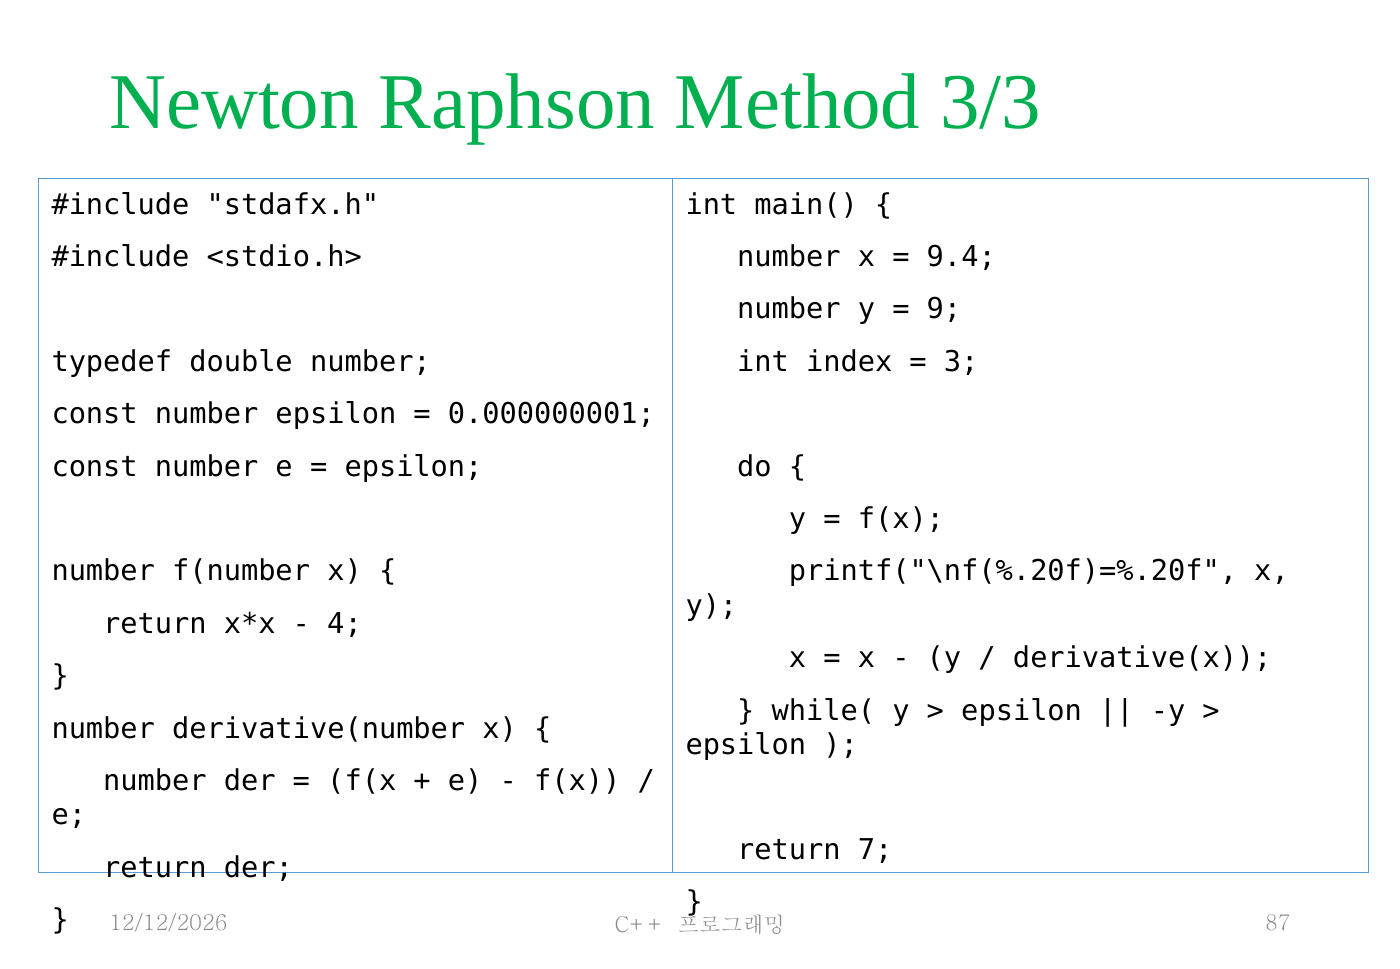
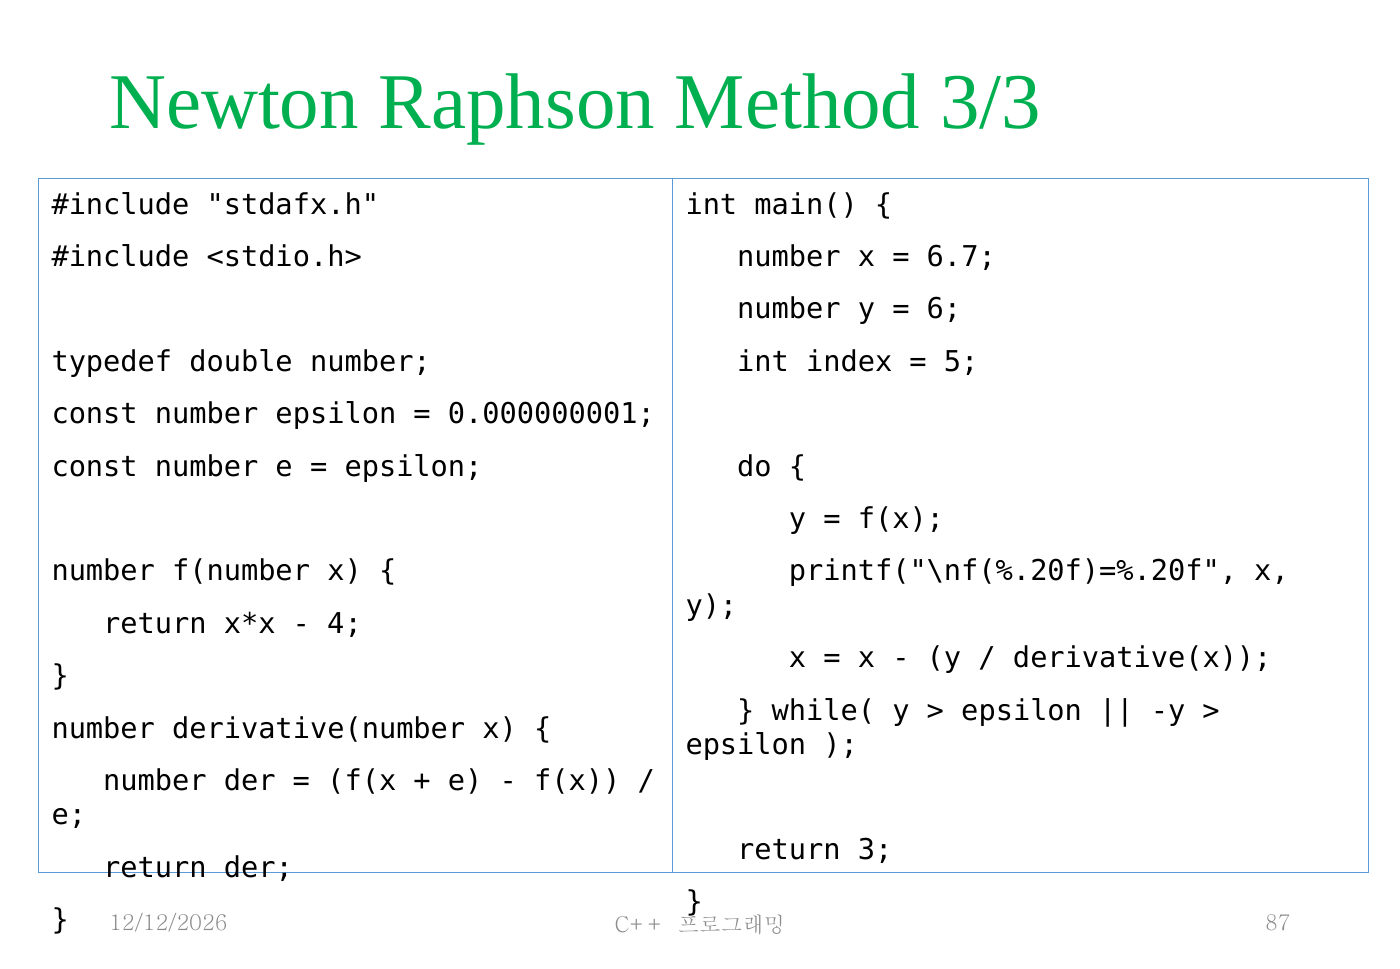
9.4: 9.4 -> 6.7
9: 9 -> 6
3: 3 -> 5
7: 7 -> 3
